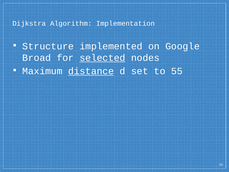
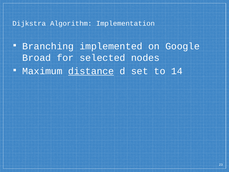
Structure: Structure -> Branching
selected underline: present -> none
55: 55 -> 14
